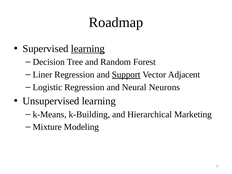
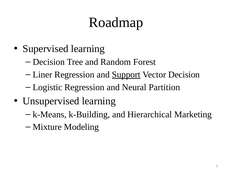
learning at (88, 49) underline: present -> none
Vector Adjacent: Adjacent -> Decision
Neurons: Neurons -> Partition
